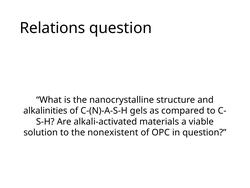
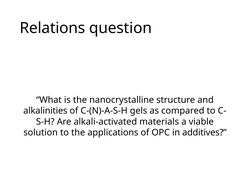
nonexistent: nonexistent -> applications
in question: question -> additives
